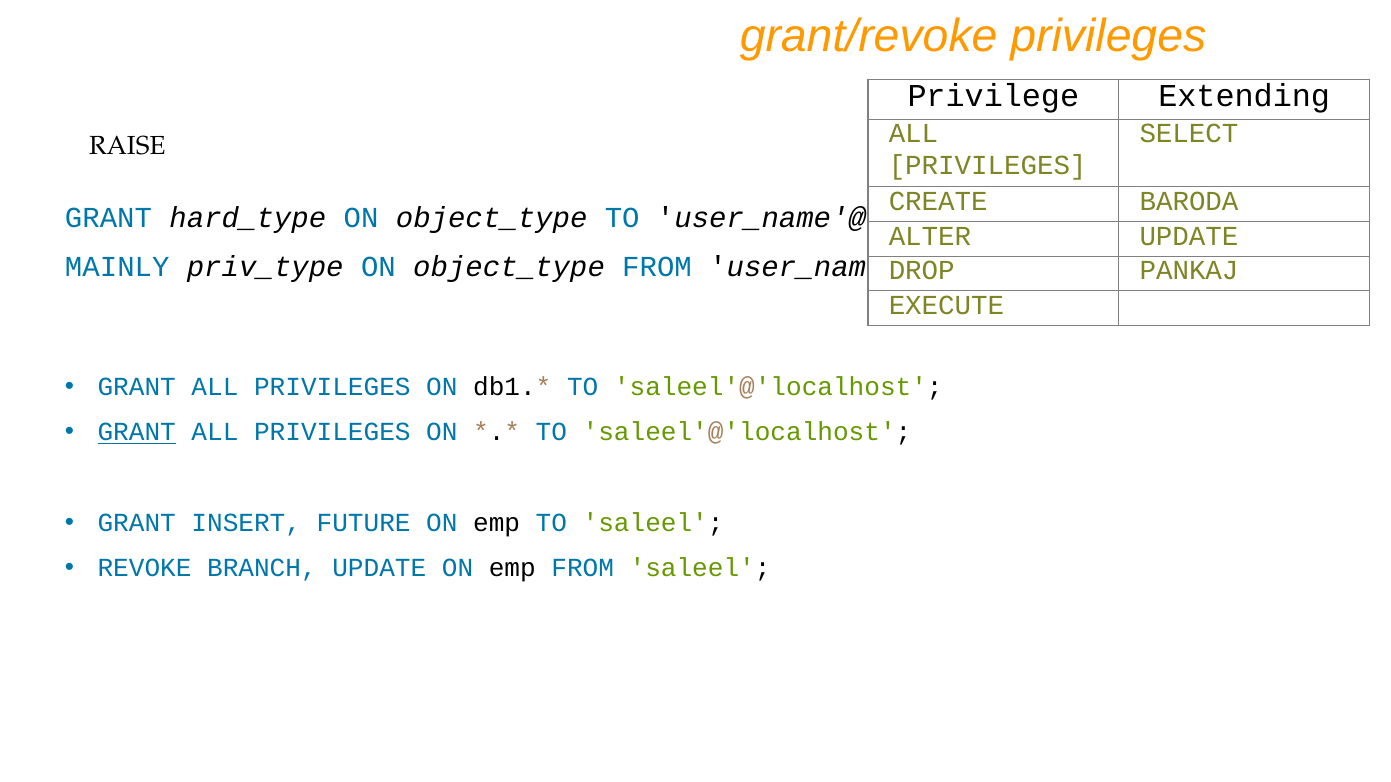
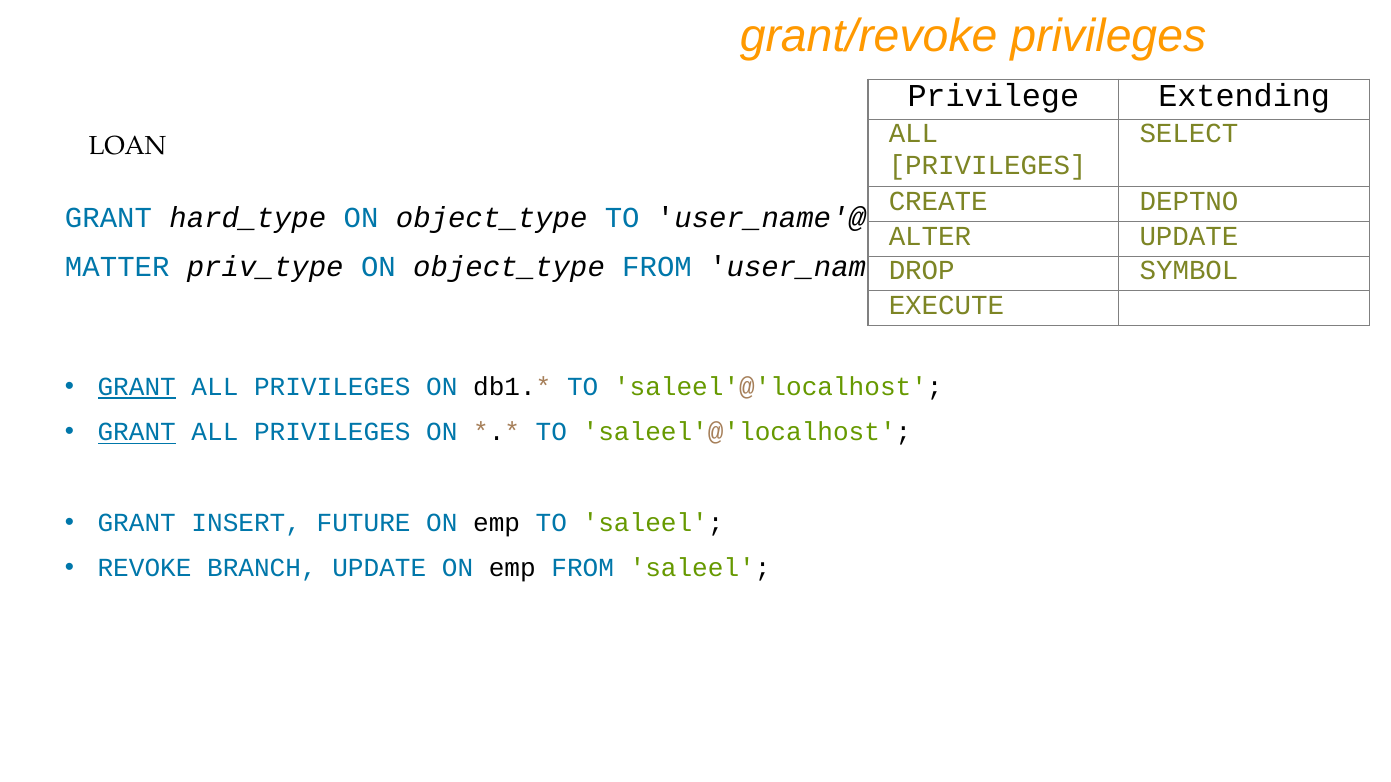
RAISE: RAISE -> LOAN
BARODA: BARODA -> DEPTNO
MAINLY: MAINLY -> MATTER
PANKAJ: PANKAJ -> SYMBOL
GRANT at (137, 387) underline: none -> present
